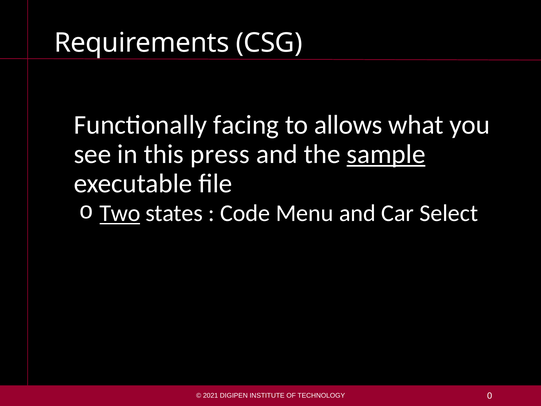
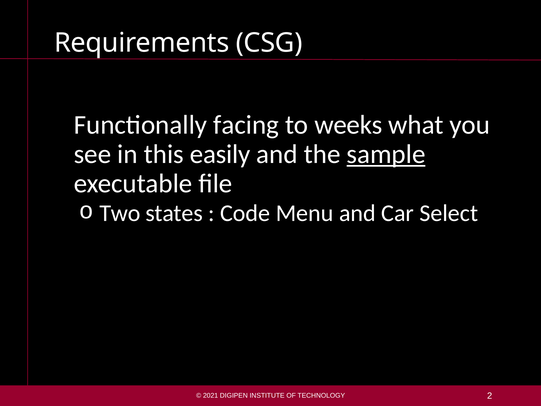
allows: allows -> weeks
press: press -> easily
Two underline: present -> none
0: 0 -> 2
